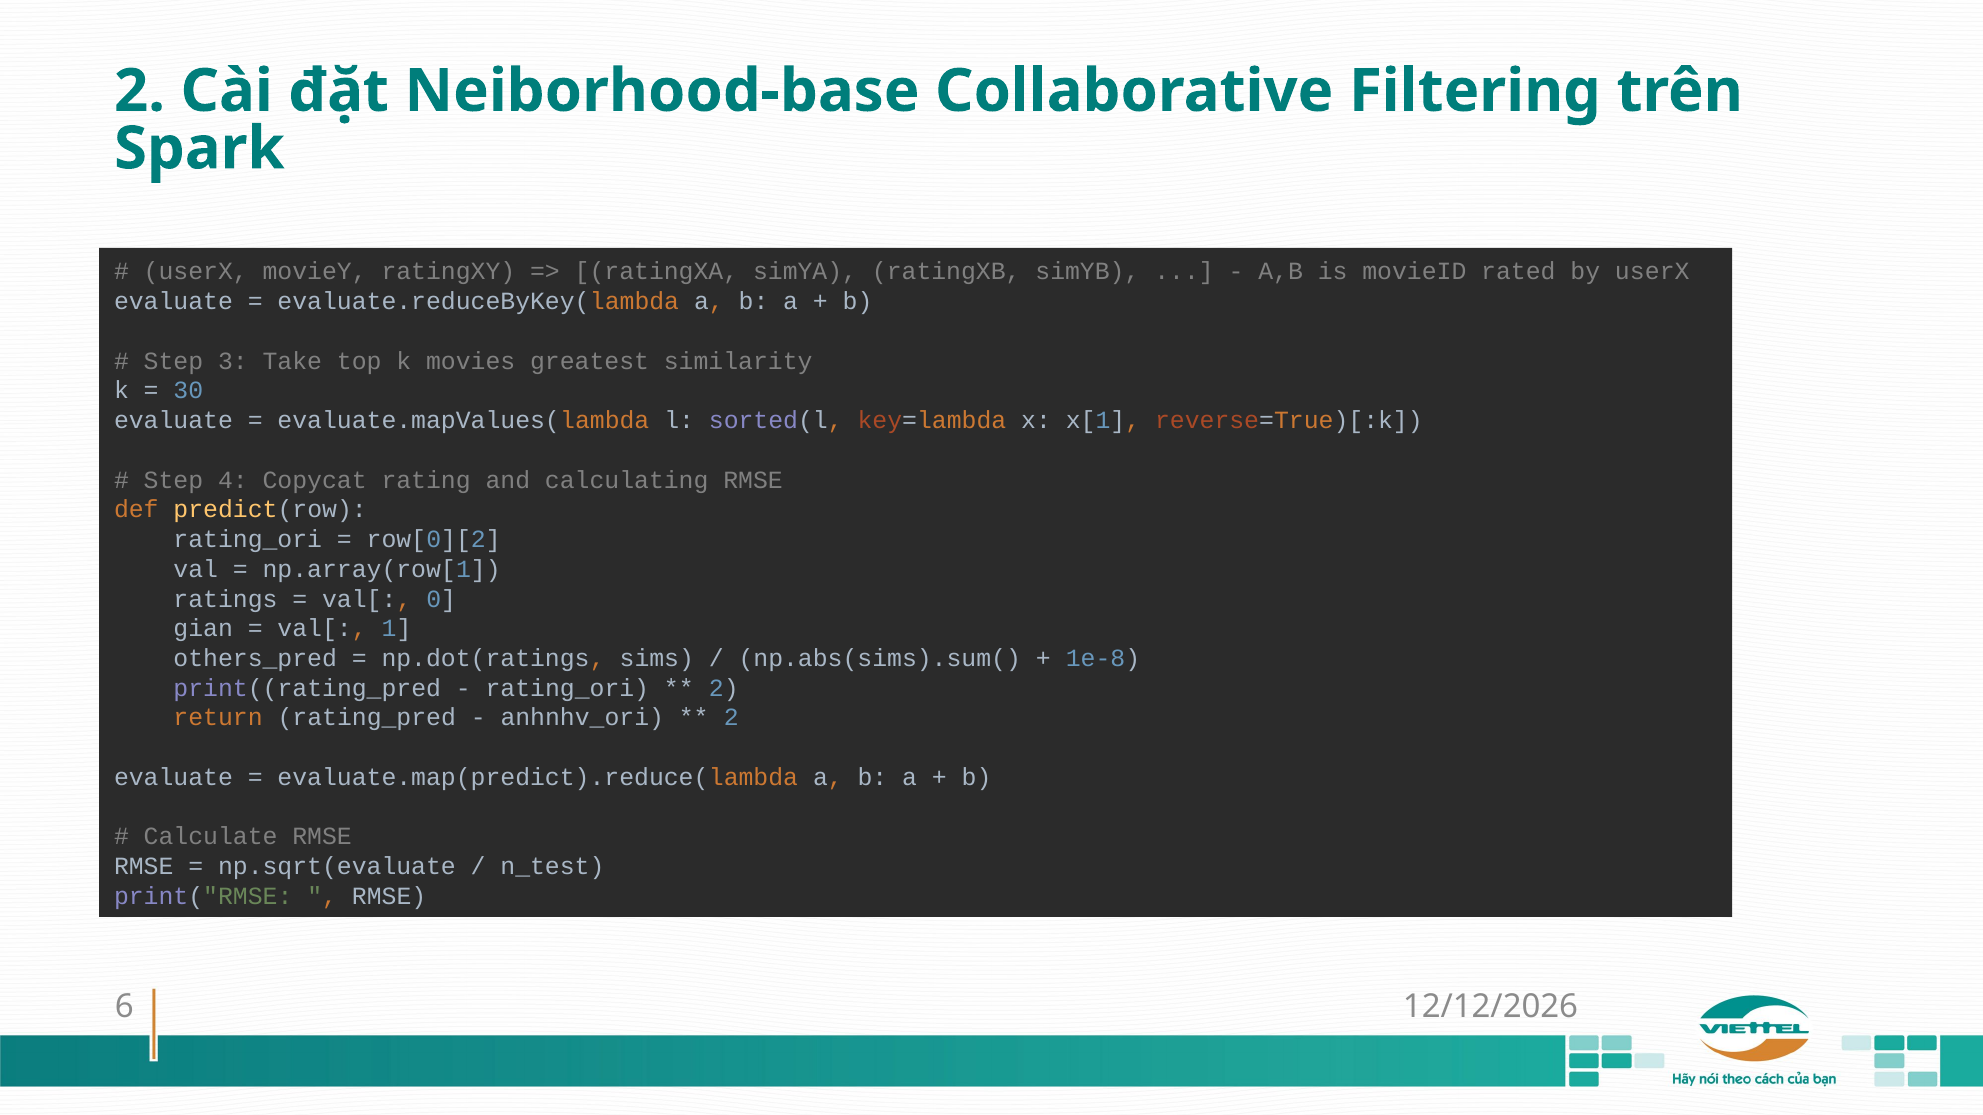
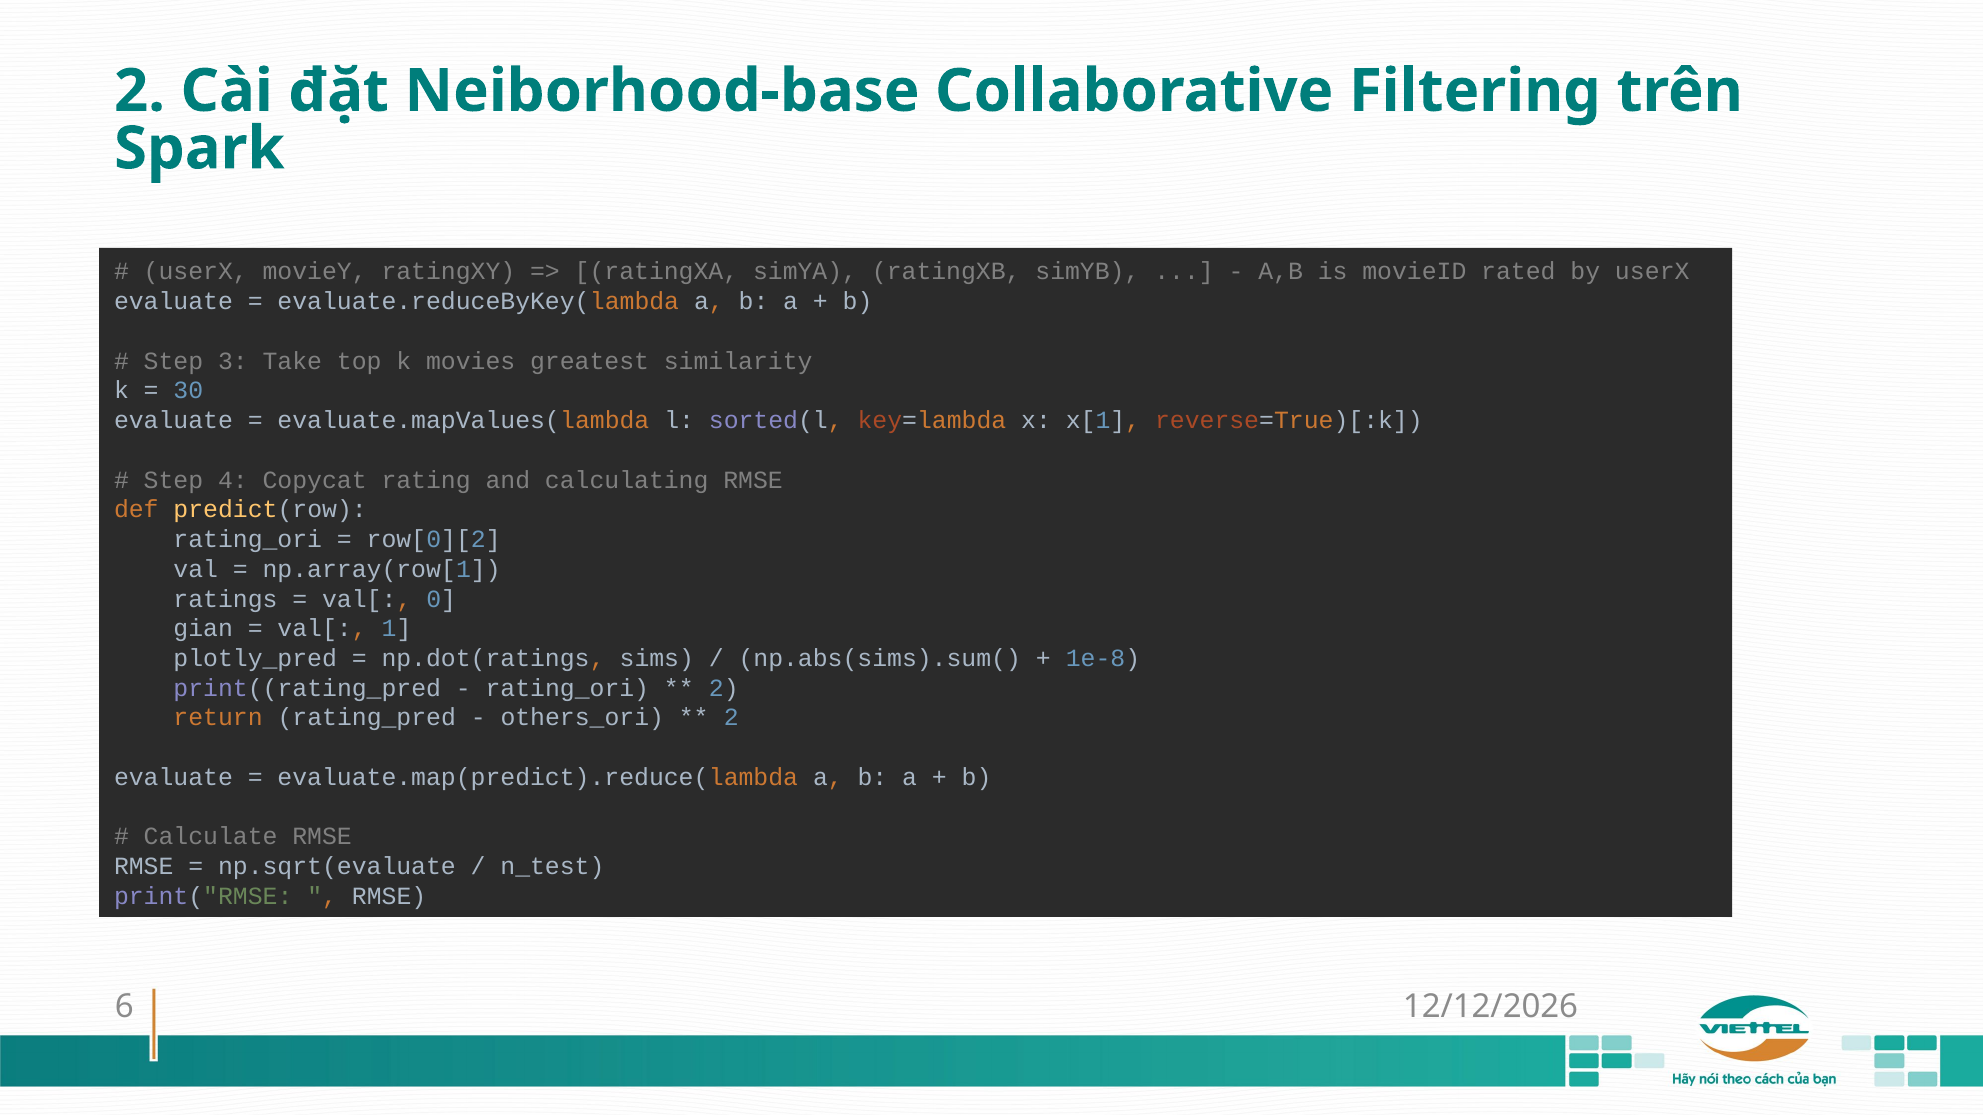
others_pred: others_pred -> plotly_pred
anhnhv_ori: anhnhv_ori -> others_ori
